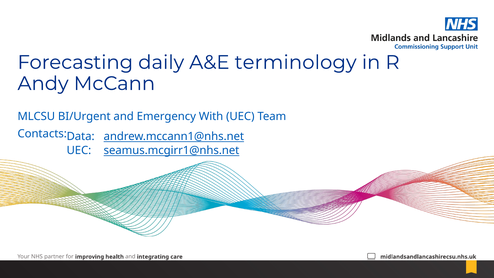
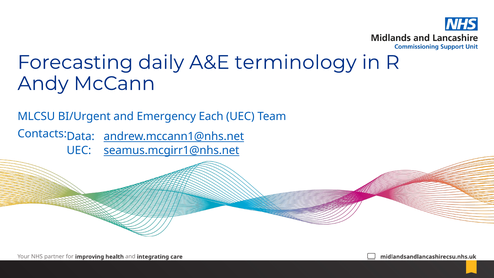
With: With -> Each
